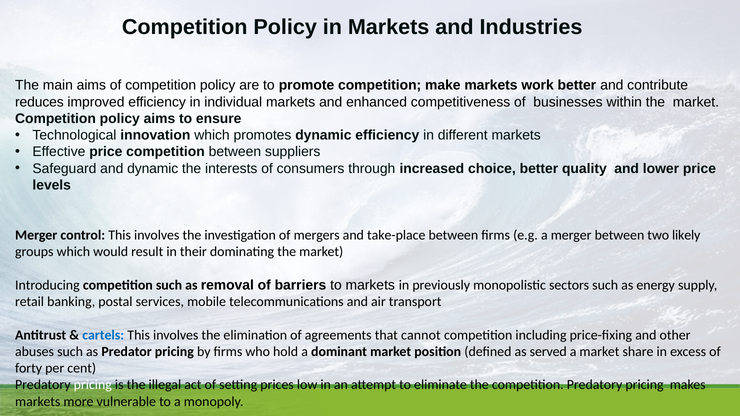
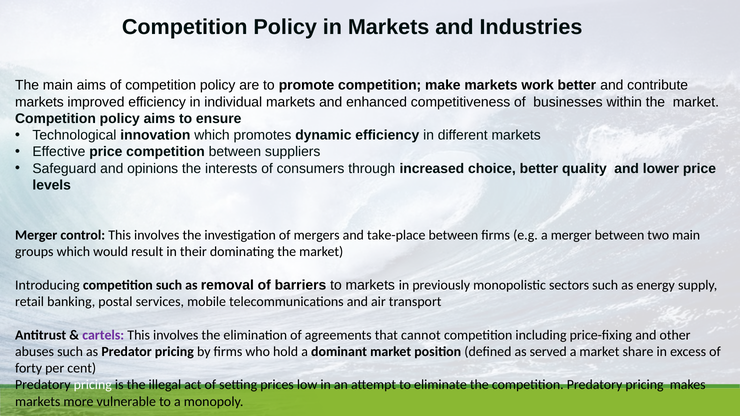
reduces at (39, 102): reduces -> markets
and dynamic: dynamic -> opinions
two likely: likely -> main
cartels colour: blue -> purple
